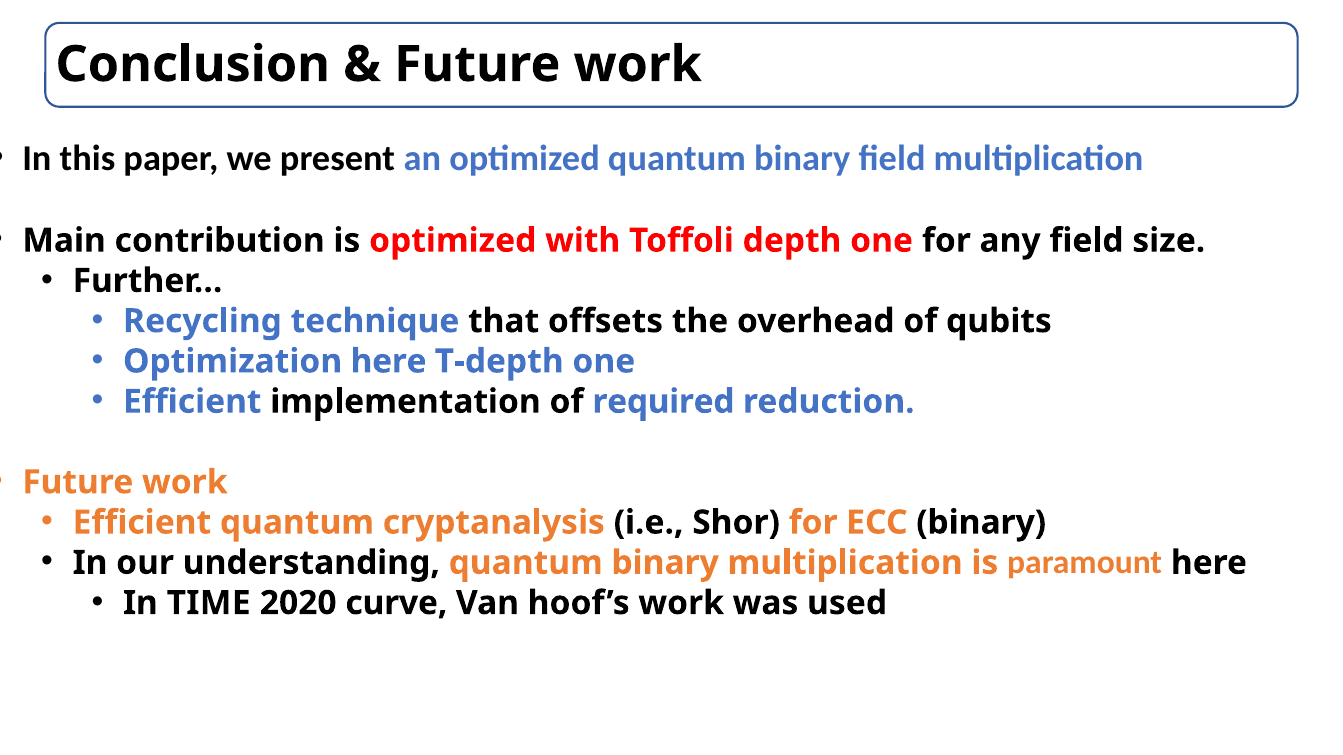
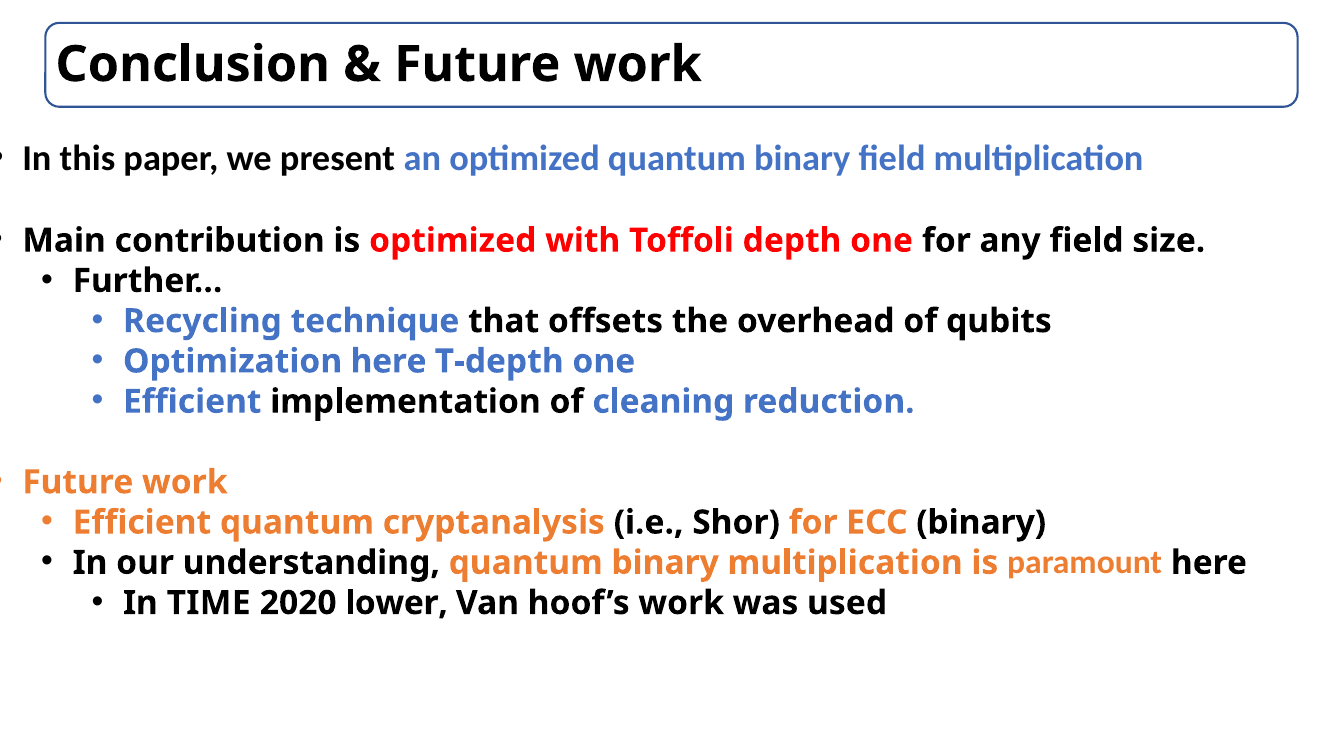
required: required -> cleaning
curve: curve -> lower
